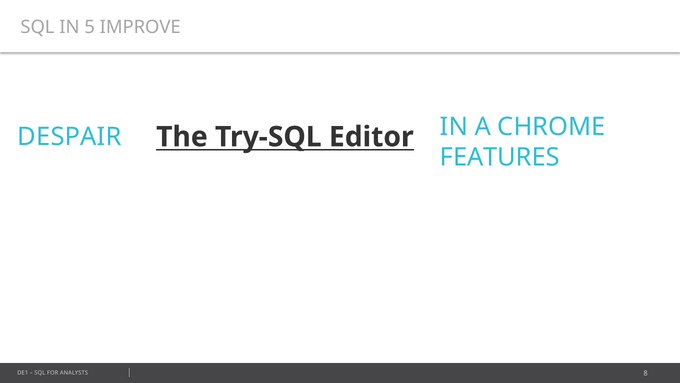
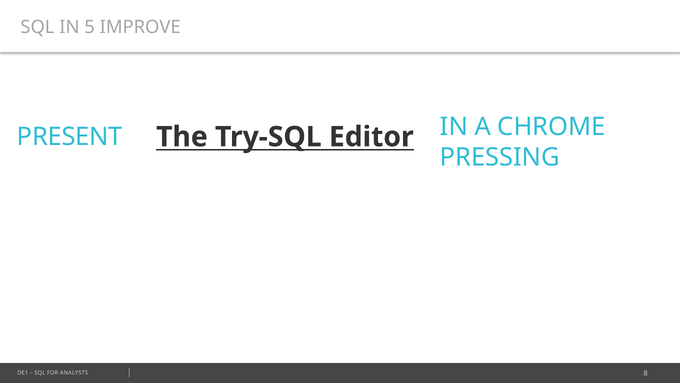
DESPAIR: DESPAIR -> PRESENT
FEATURES: FEATURES -> PRESSING
